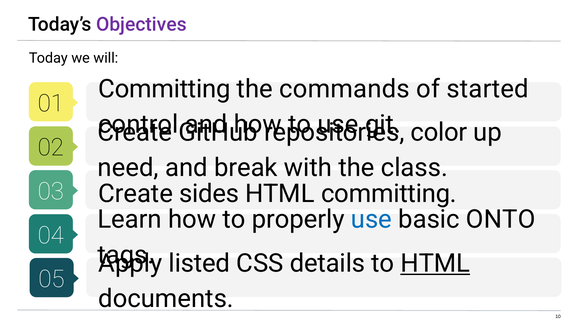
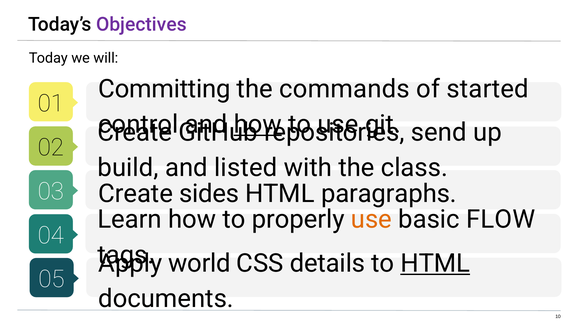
how at (258, 124) underline: none -> present
color: color -> send
need: need -> build
break: break -> listed
HTML committing: committing -> paragraphs
use at (371, 220) colour: blue -> orange
ONTO: ONTO -> FLOW
listed: listed -> world
